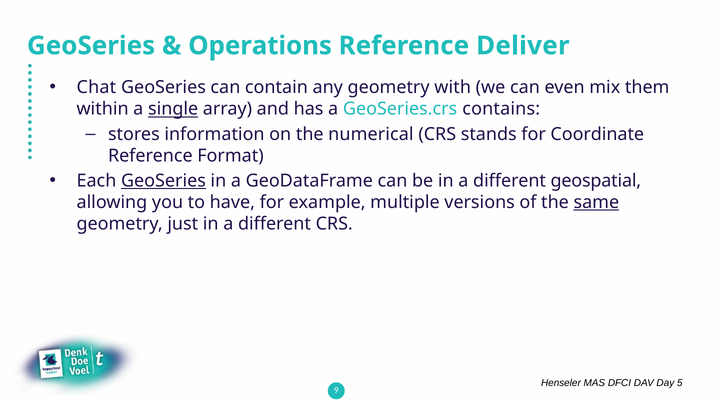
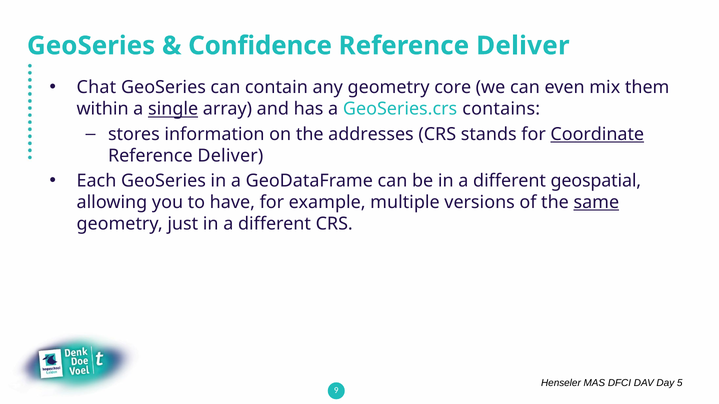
Operations: Operations -> Confidence
with: with -> core
numerical: numerical -> addresses
Coordinate underline: none -> present
Format at (230, 156): Format -> Deliver
GeoSeries at (163, 181) underline: present -> none
